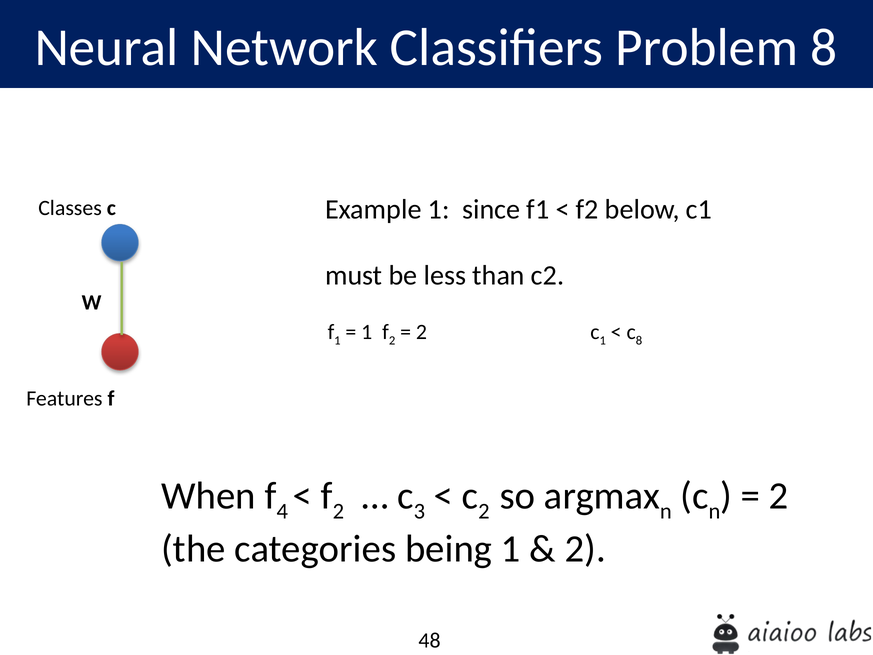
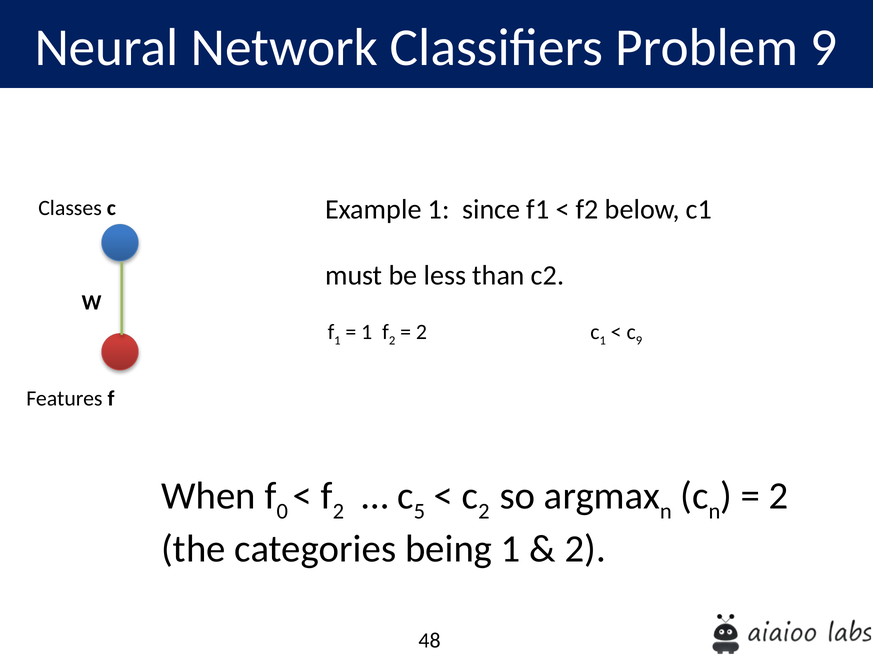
Problem 8: 8 -> 9
c 8: 8 -> 9
4: 4 -> 0
3: 3 -> 5
